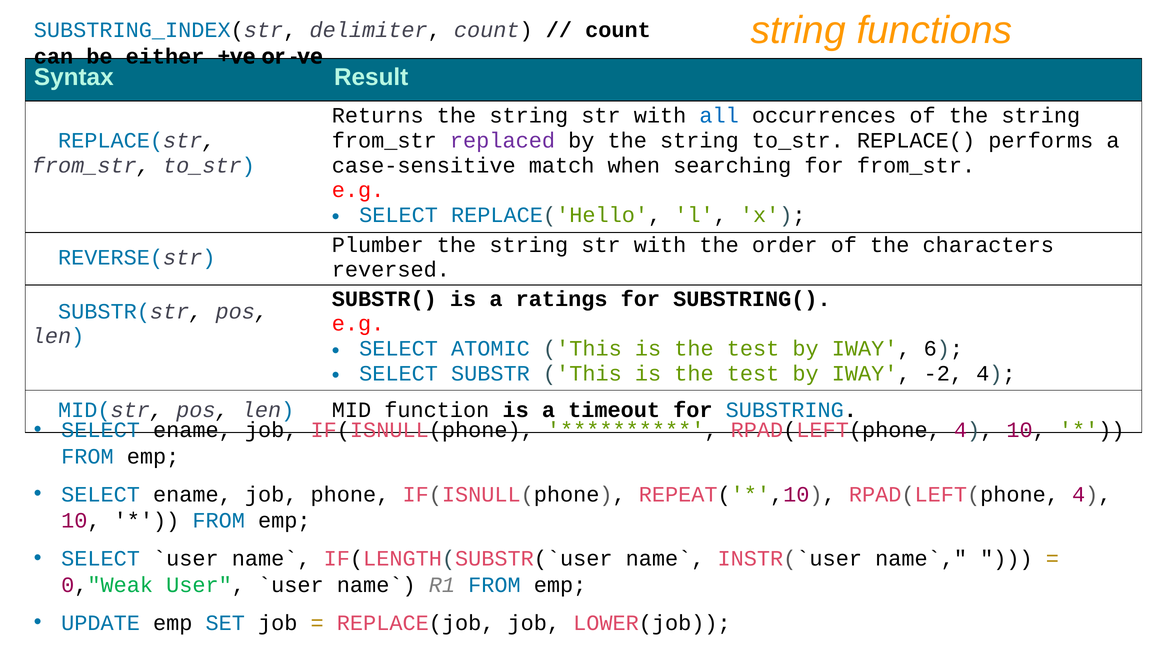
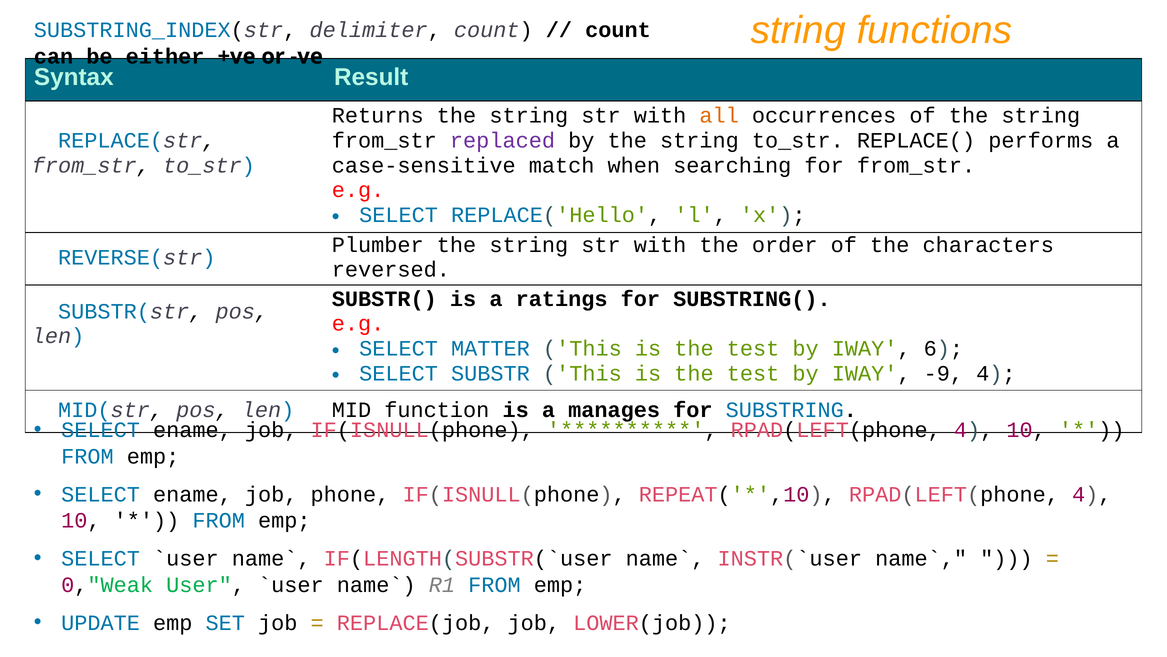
all colour: blue -> orange
ATOMIC: ATOMIC -> MATTER
-2: -2 -> -9
timeout: timeout -> manages
